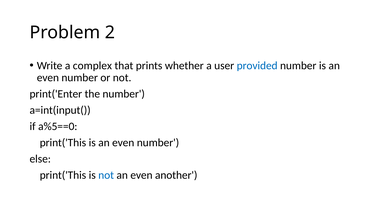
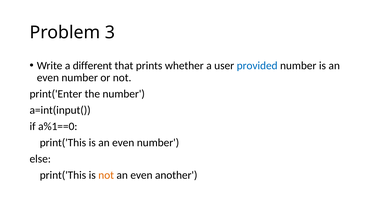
2: 2 -> 3
complex: complex -> different
a%5==0: a%5==0 -> a%1==0
not at (106, 175) colour: blue -> orange
